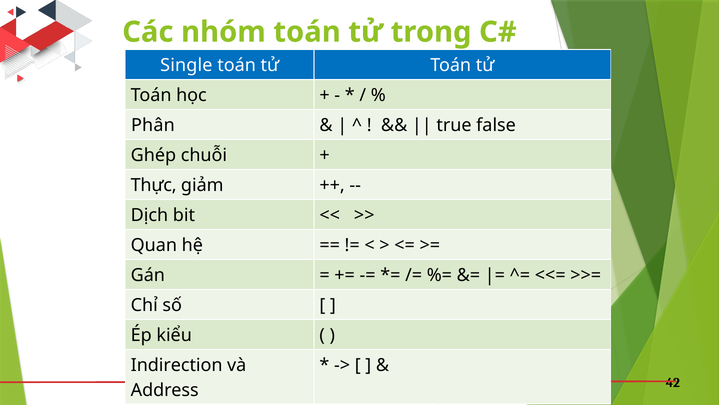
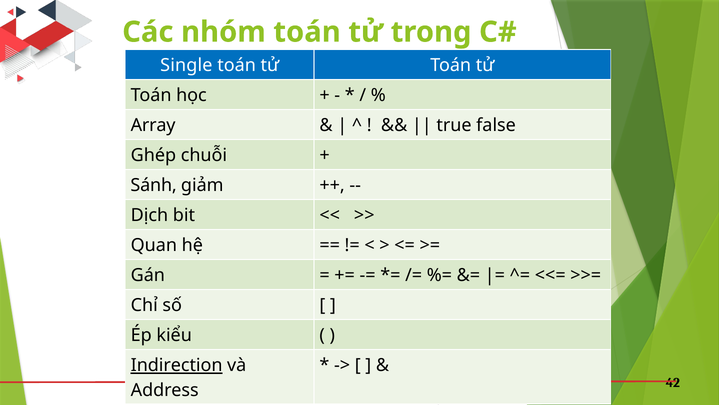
Phân: Phân -> Array
Thực: Thực -> Sánh
Indirection underline: none -> present
